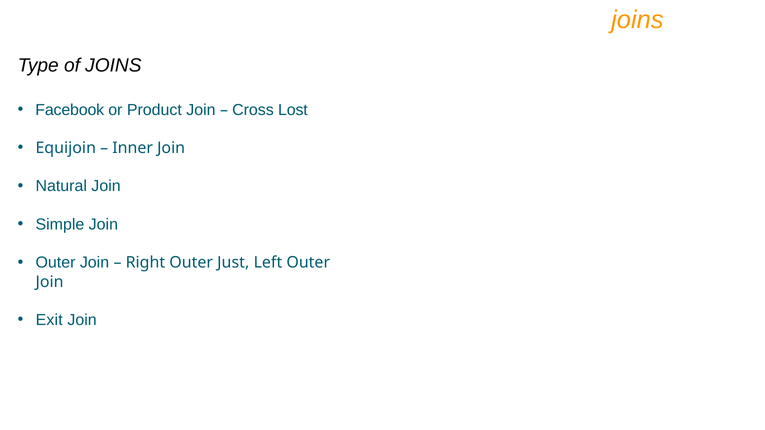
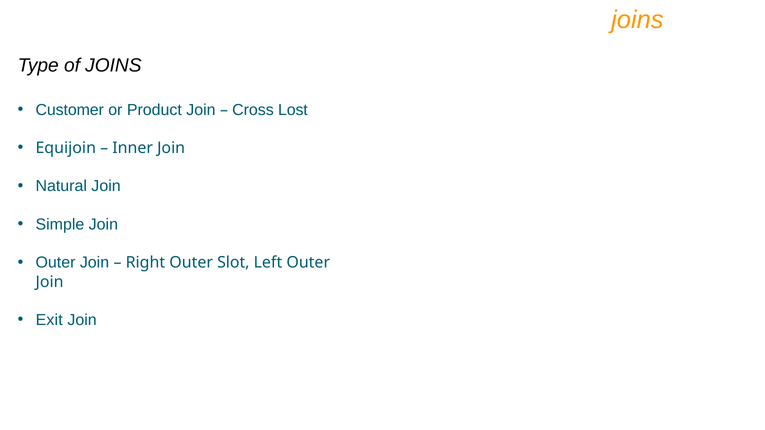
Facebook: Facebook -> Customer
Just: Just -> Slot
